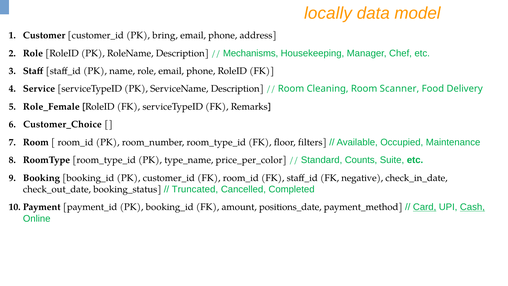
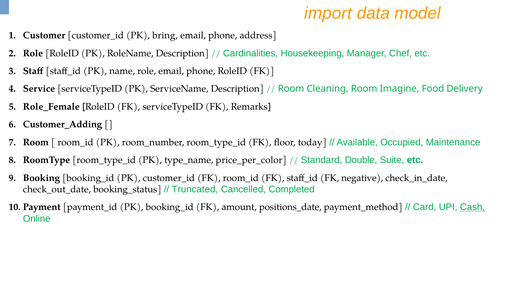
locally: locally -> import
Mechanisms: Mechanisms -> Cardinalities
Scanner: Scanner -> Imagine
Customer_Choice: Customer_Choice -> Customer_Adding
filters: filters -> today
Counts: Counts -> Double
Card underline: present -> none
